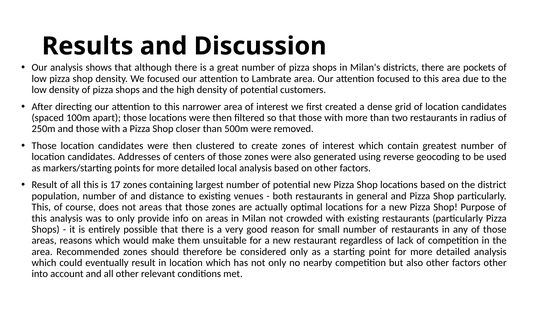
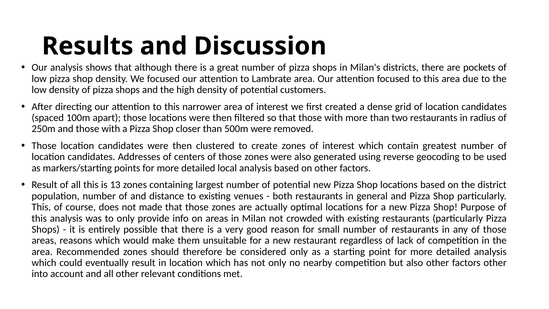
17: 17 -> 13
not areas: areas -> made
